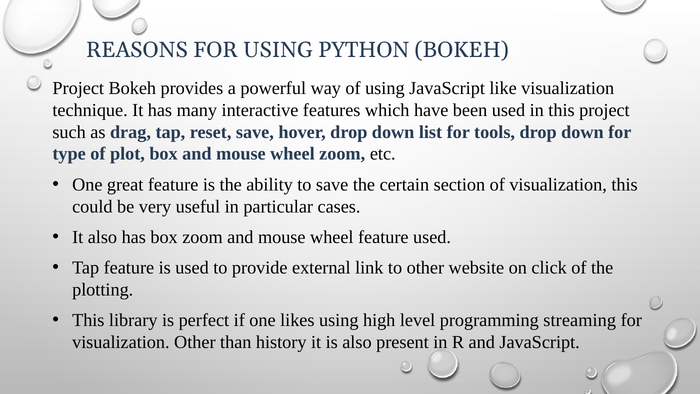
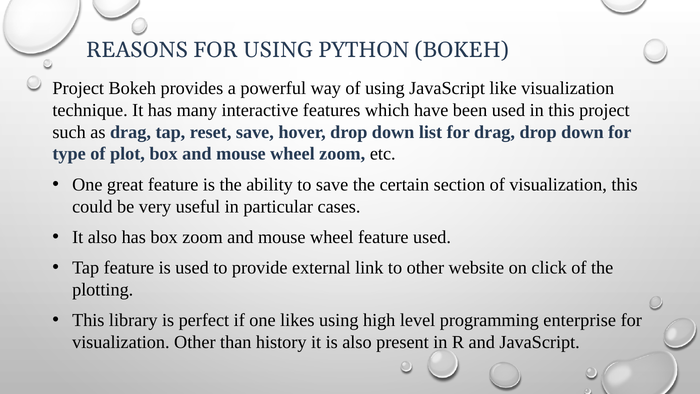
for tools: tools -> drag
streaming: streaming -> enterprise
